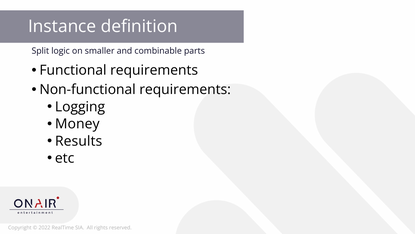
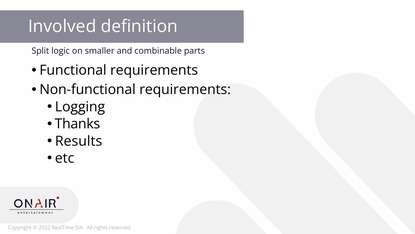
Instance: Instance -> Involved
Money: Money -> Thanks
